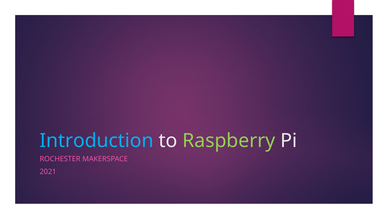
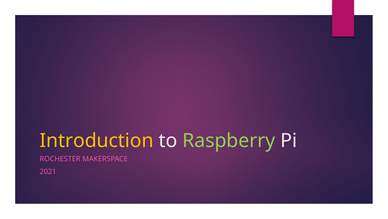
Introduction colour: light blue -> yellow
